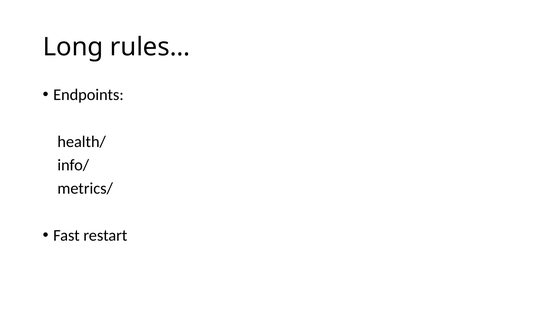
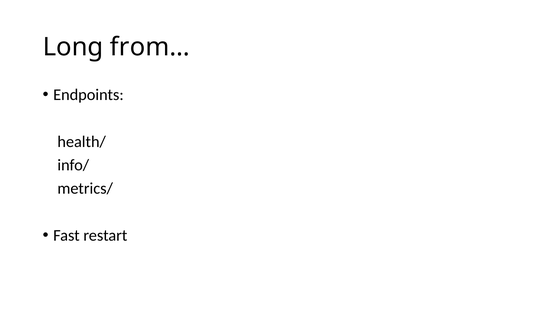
rules…: rules… -> from…
